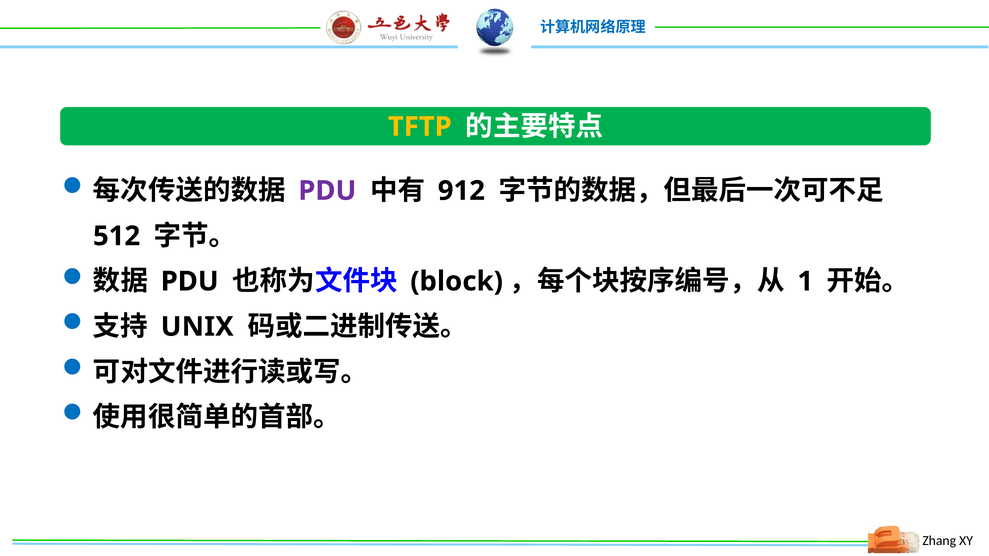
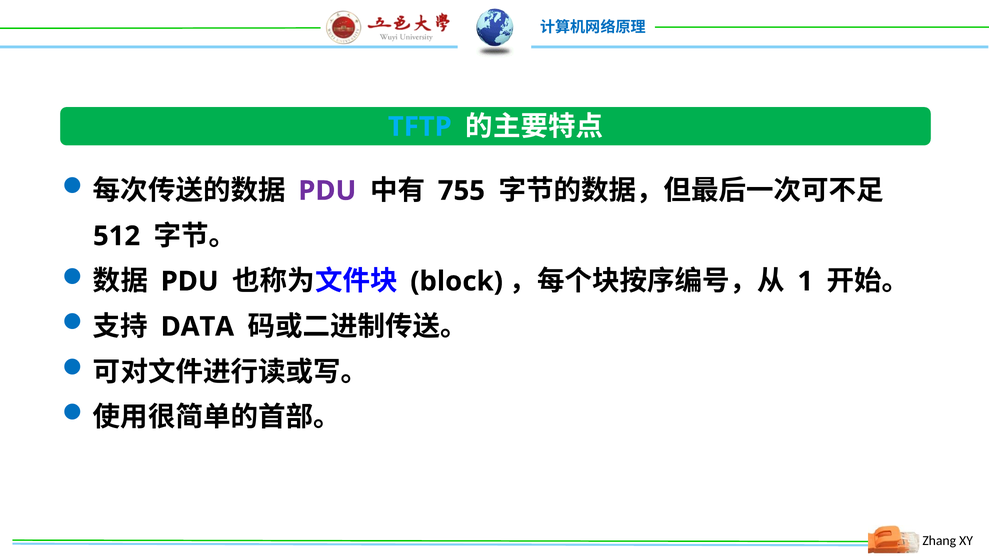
TFTP colour: yellow -> light blue
912: 912 -> 755
UNIX: UNIX -> DATA
